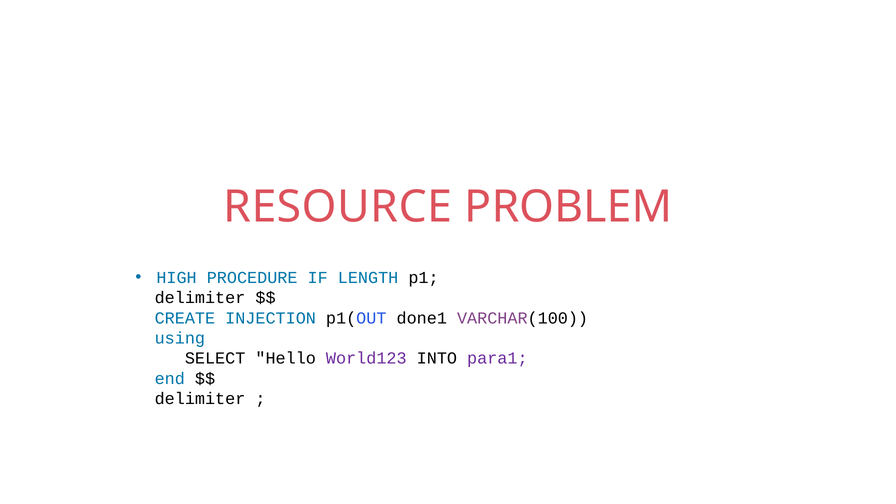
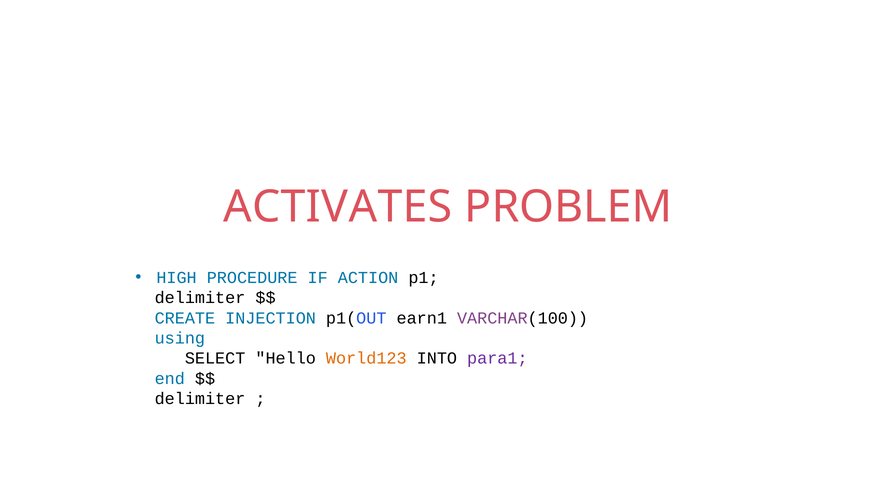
RESOURCE: RESOURCE -> ACTIVATES
LENGTH: LENGTH -> ACTION
done1: done1 -> earn1
World123 colour: purple -> orange
